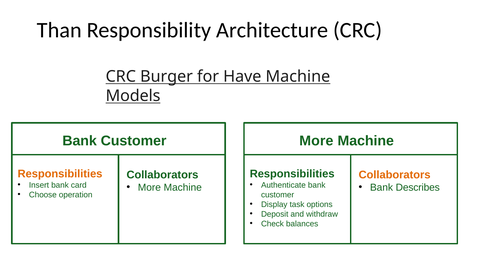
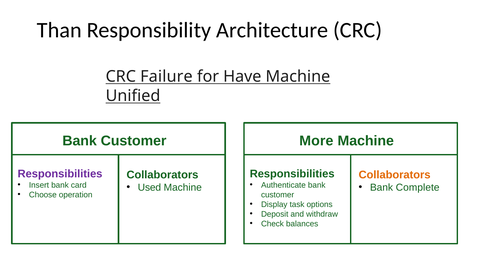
Burger: Burger -> Failure
Models: Models -> Unified
Responsibilities at (60, 174) colour: orange -> purple
More at (149, 188): More -> Used
Describes: Describes -> Complete
